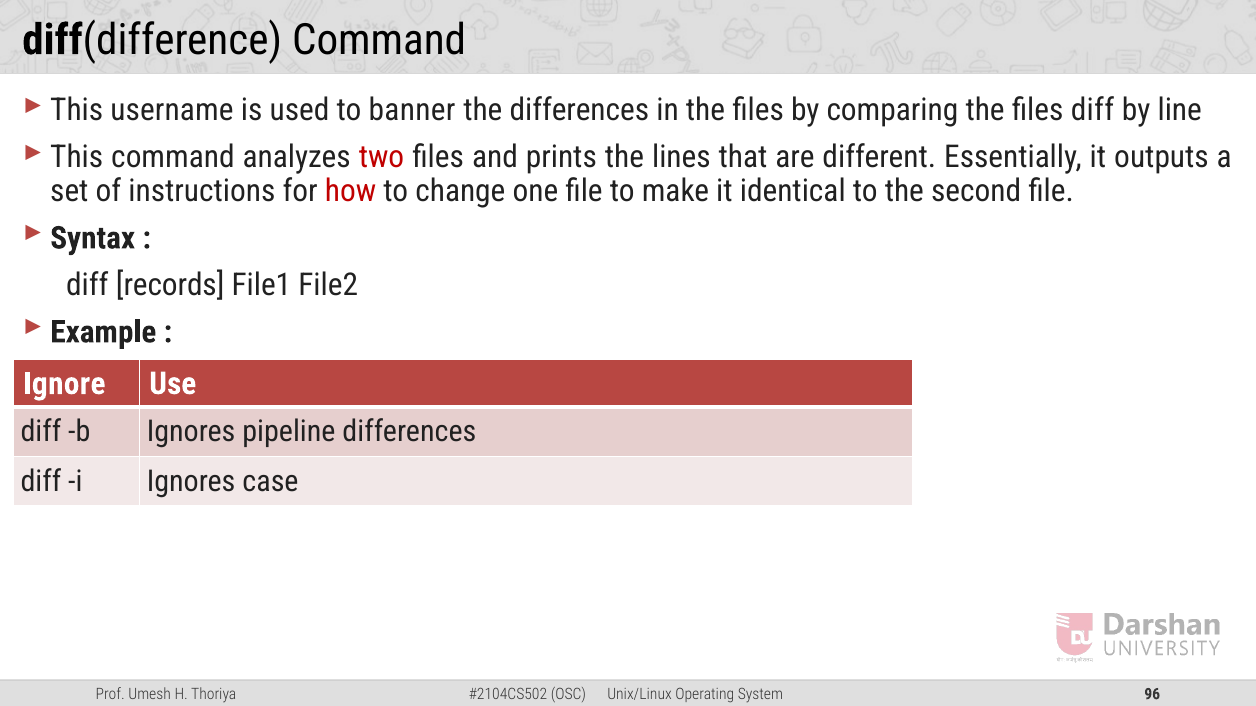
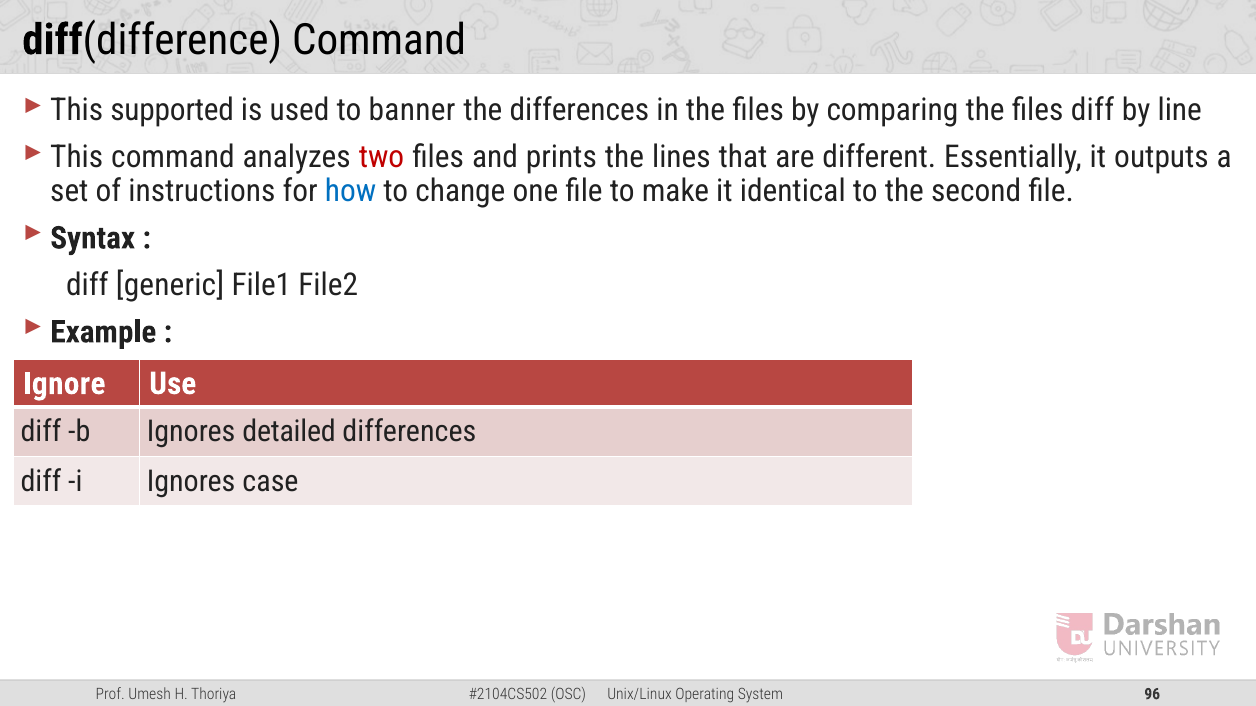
username: username -> supported
how colour: red -> blue
records: records -> generic
pipeline: pipeline -> detailed
